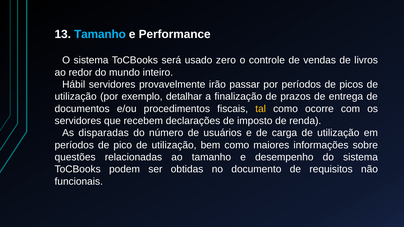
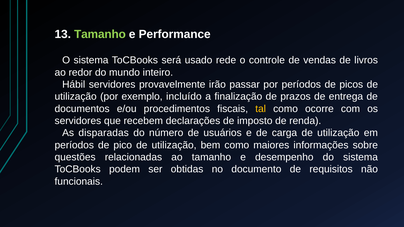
Tamanho at (100, 34) colour: light blue -> light green
zero: zero -> rede
detalhar: detalhar -> incluído
